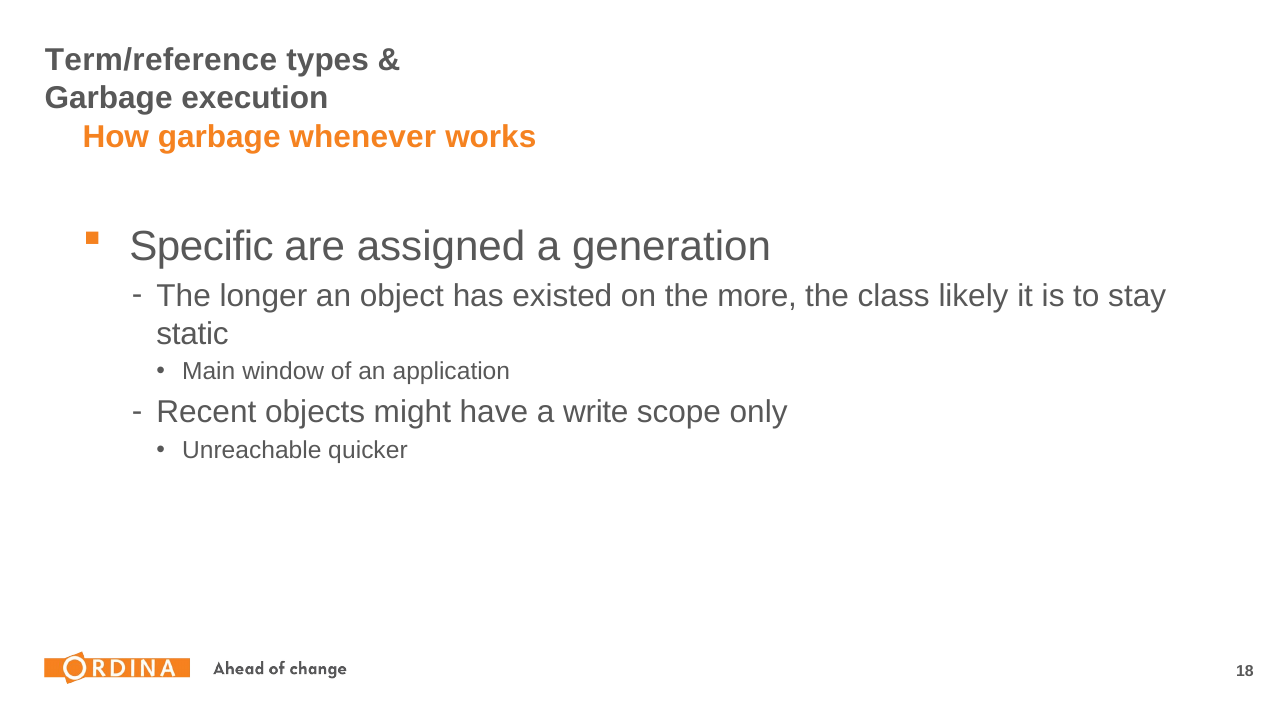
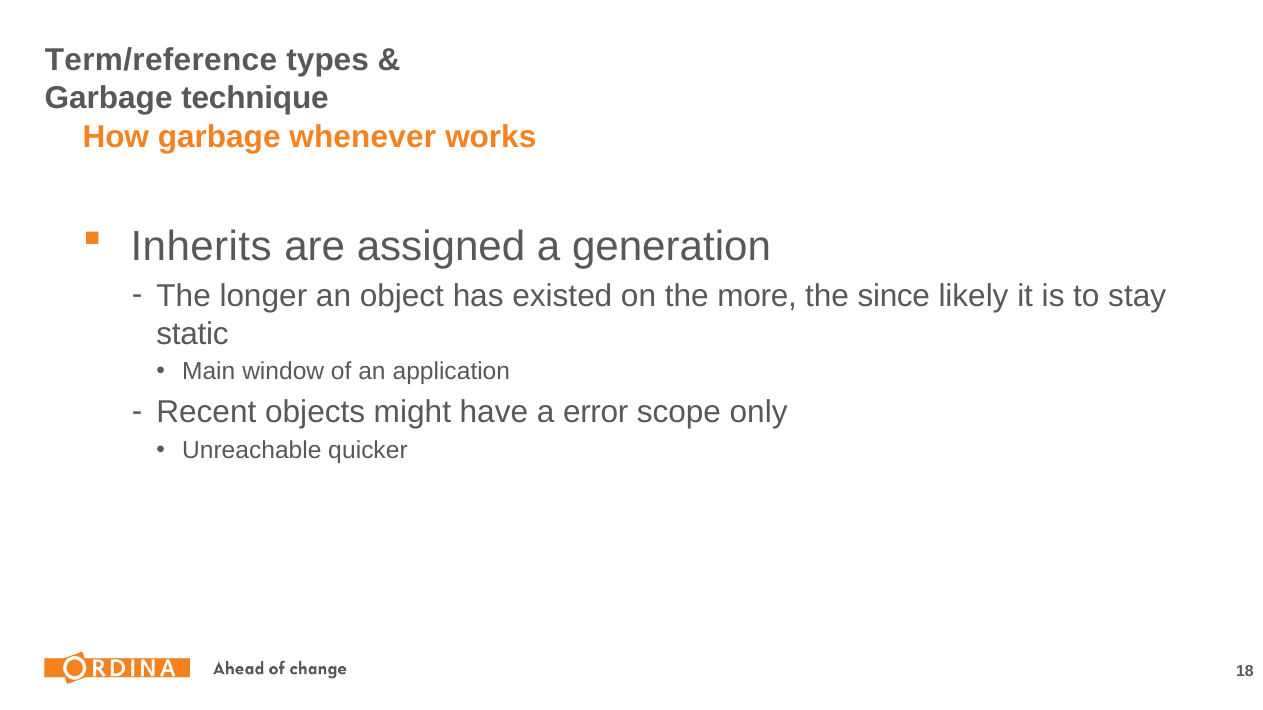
execution: execution -> technique
Specific: Specific -> Inherits
class: class -> since
write: write -> error
